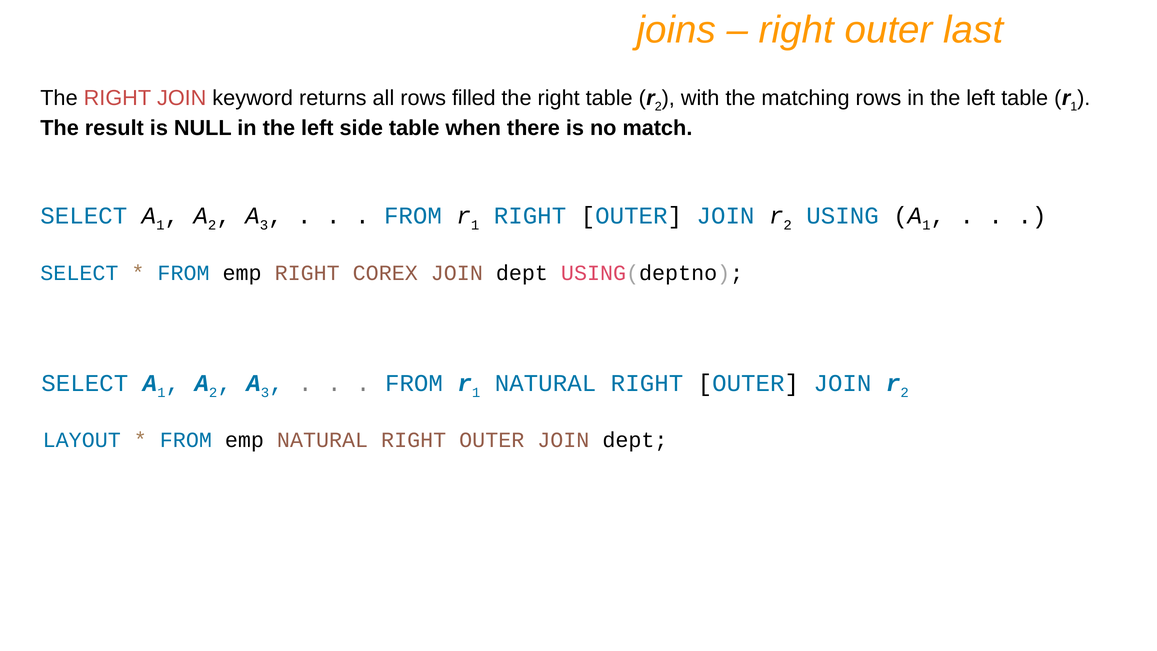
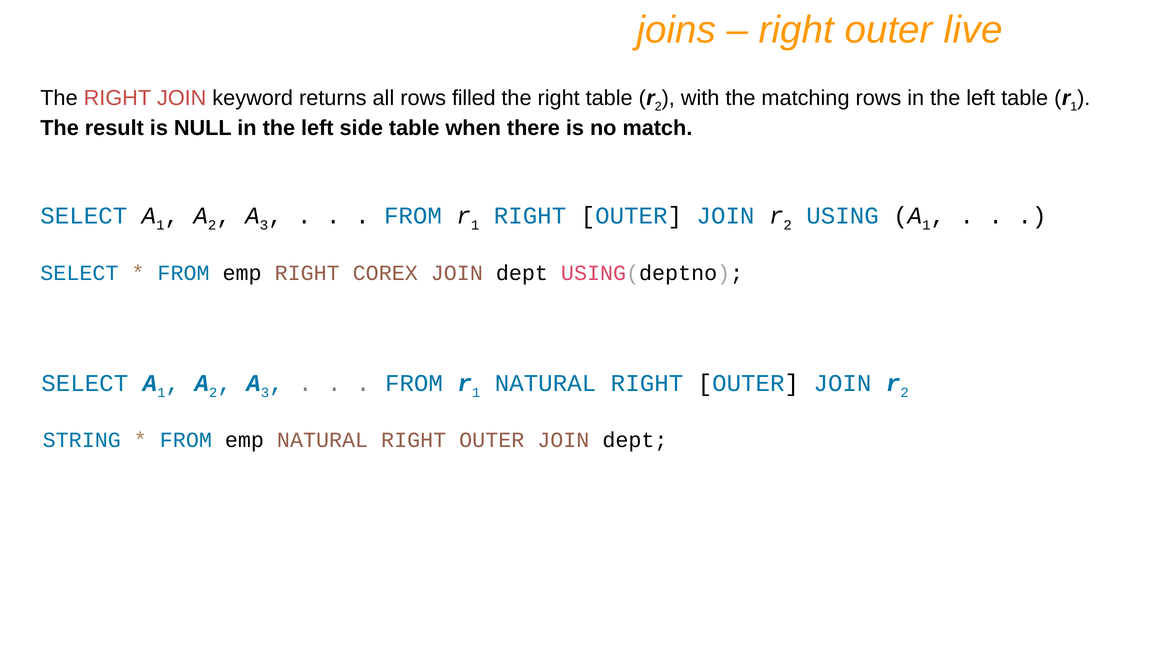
last: last -> live
LAYOUT: LAYOUT -> STRING
